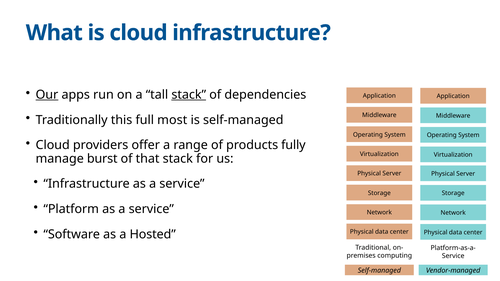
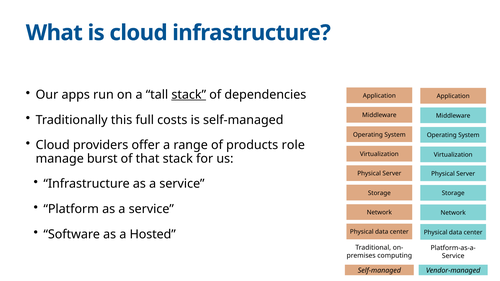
Our underline: present -> none
most: most -> costs
fully: fully -> role
